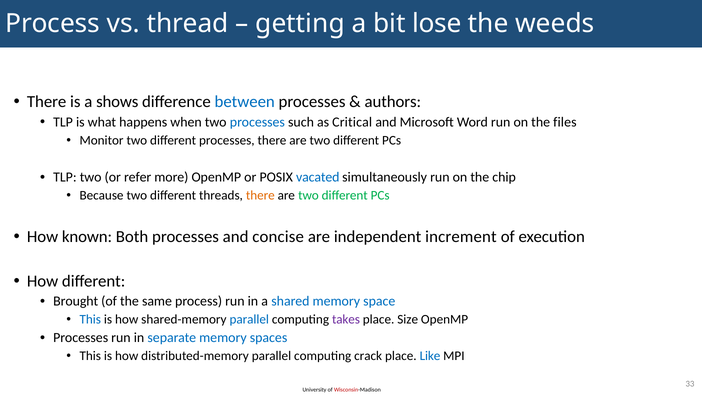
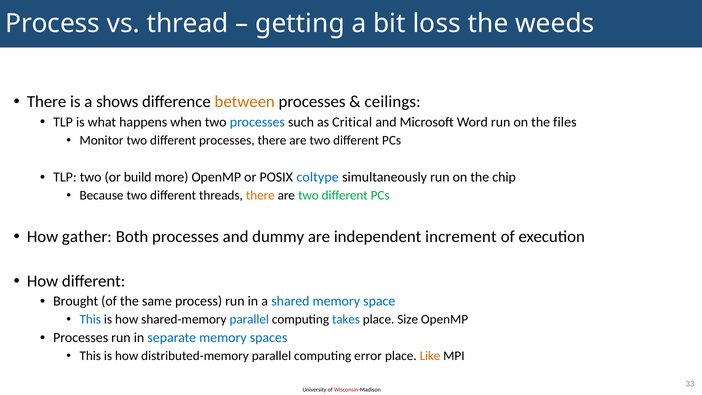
lose: lose -> loss
between colour: blue -> orange
authors: authors -> ceilings
refer: refer -> build
vacated: vacated -> coltype
known: known -> gather
concise: concise -> dummy
takes colour: purple -> blue
crack: crack -> error
Like colour: blue -> orange
